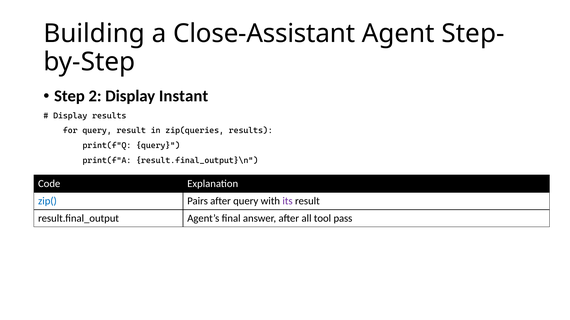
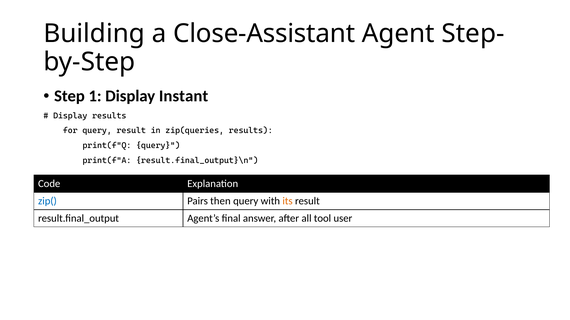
2: 2 -> 1
Pairs after: after -> then
its colour: purple -> orange
pass: pass -> user
